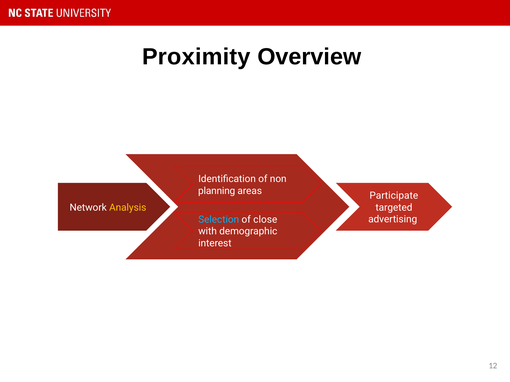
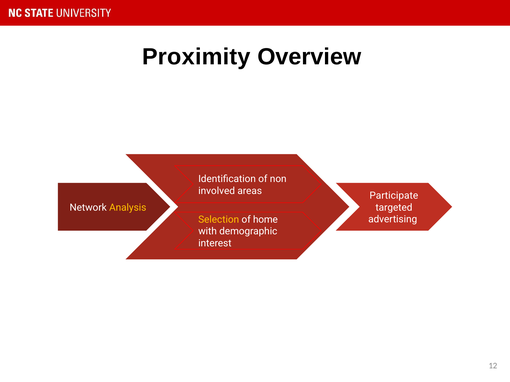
planning: planning -> involved
Selection colour: light blue -> yellow
close: close -> home
